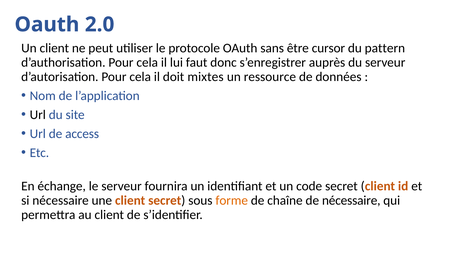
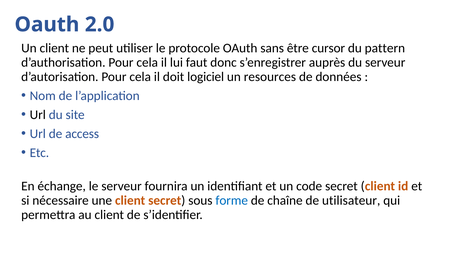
mixtes: mixtes -> logiciel
ressource: ressource -> resources
forme colour: orange -> blue
de nécessaire: nécessaire -> utilisateur
